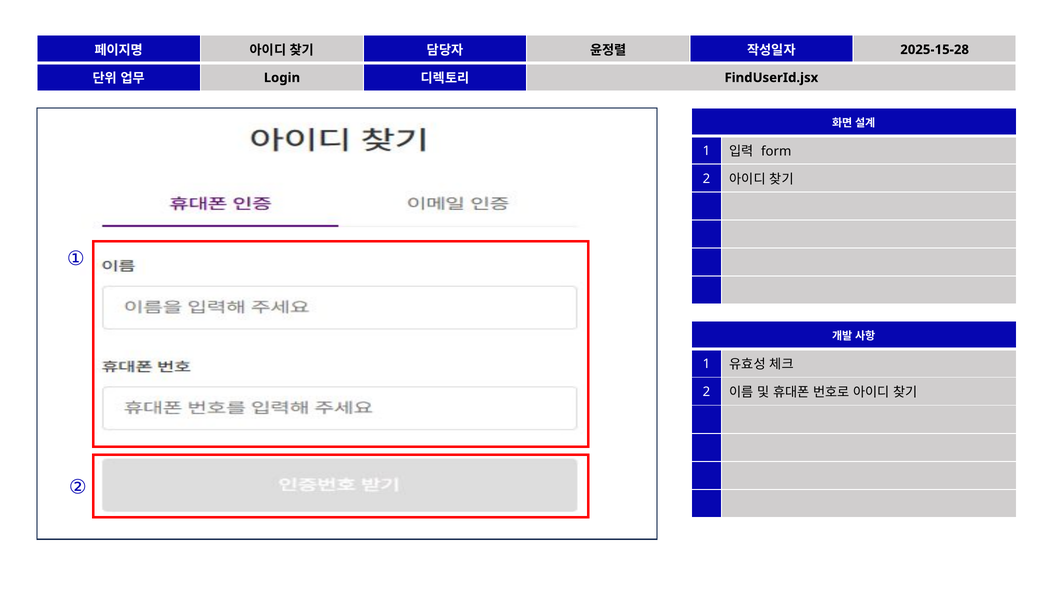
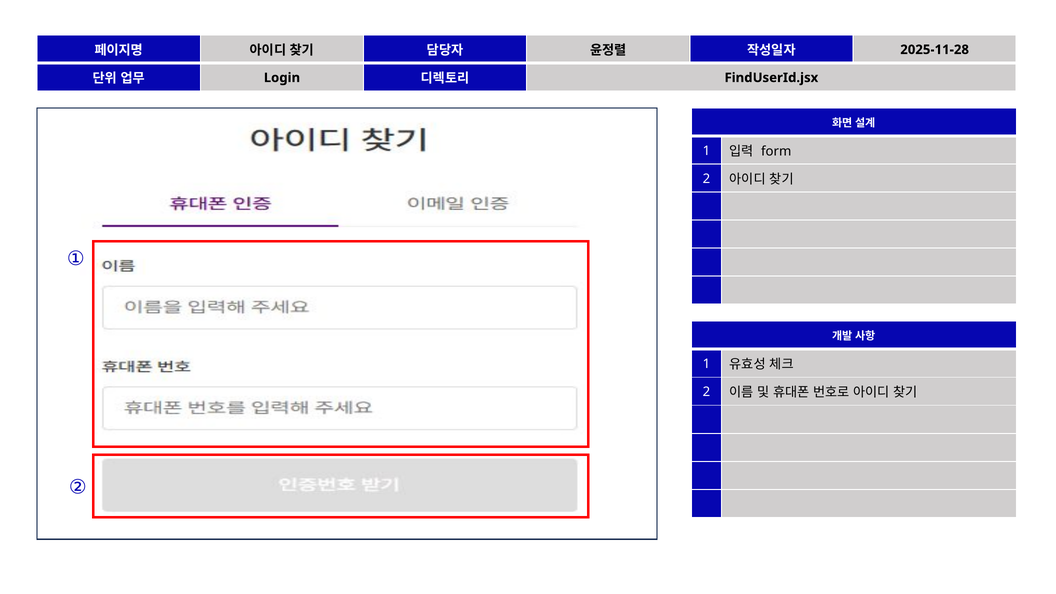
2025-15-28: 2025-15-28 -> 2025-11-28
